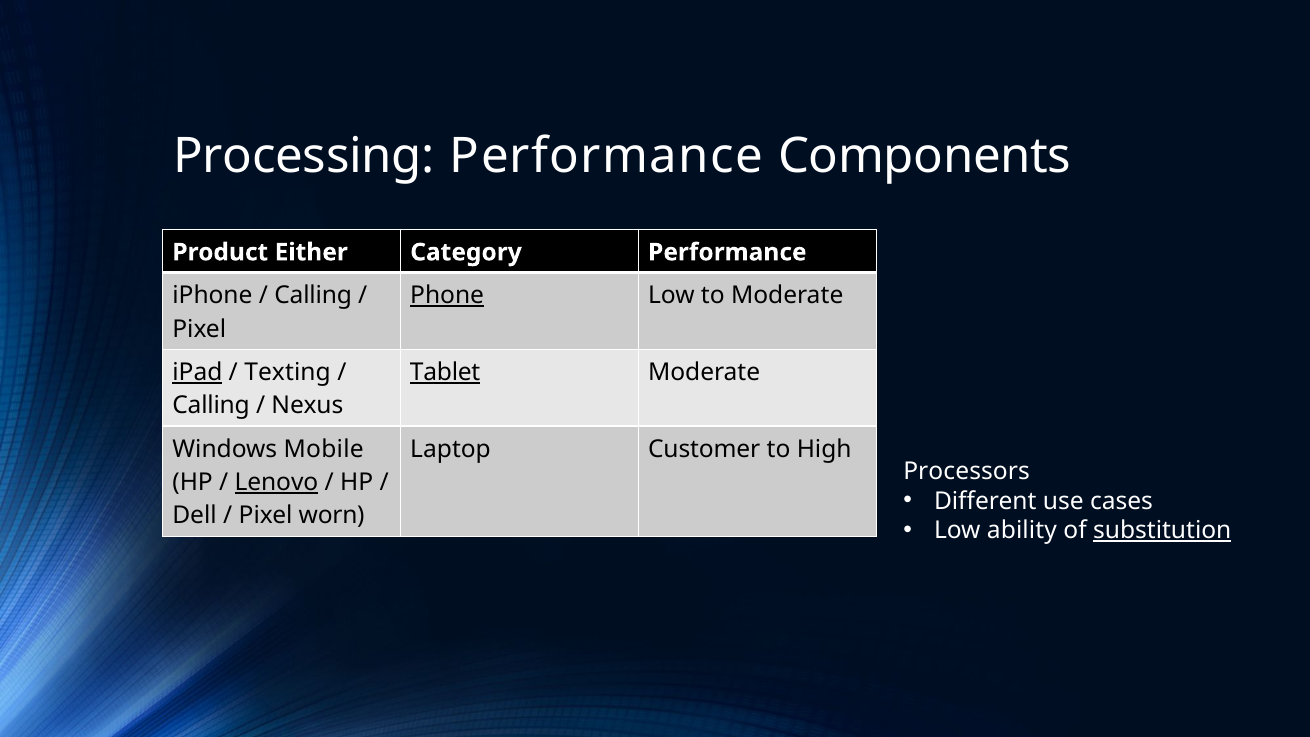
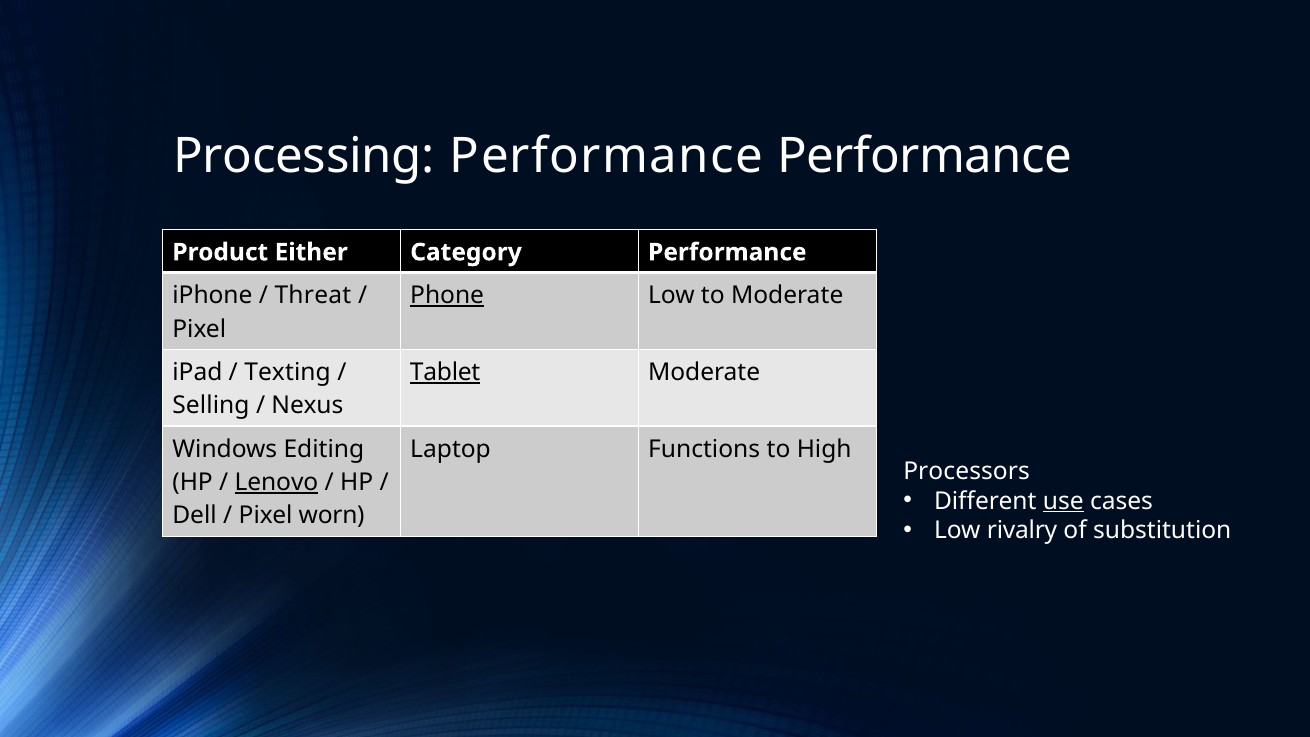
Performance Components: Components -> Performance
Calling at (313, 296): Calling -> Threat
iPad underline: present -> none
Calling at (211, 406): Calling -> Selling
Mobile: Mobile -> Editing
Customer: Customer -> Functions
use underline: none -> present
ability: ability -> rivalry
substitution underline: present -> none
